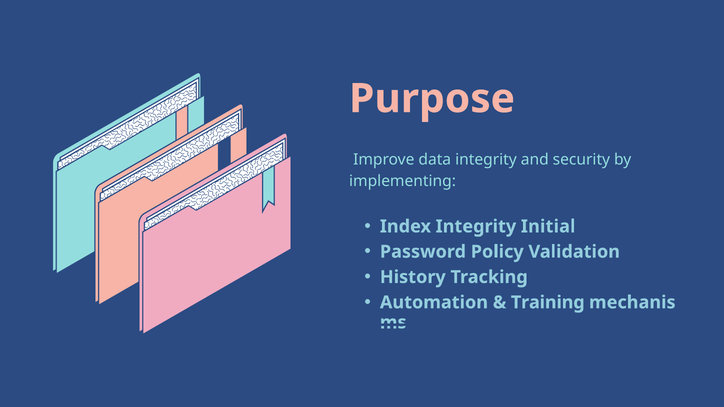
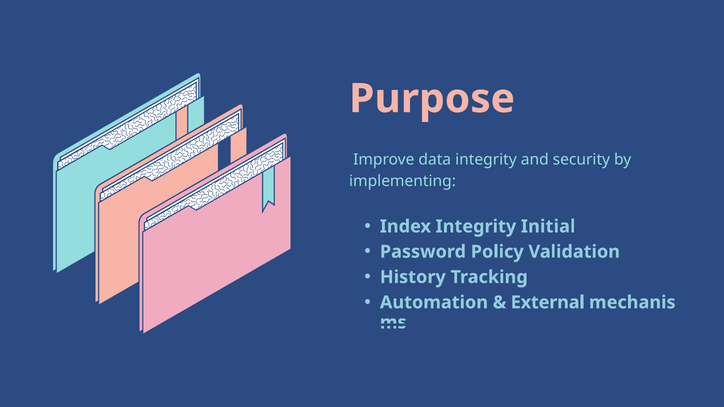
Training: Training -> External
